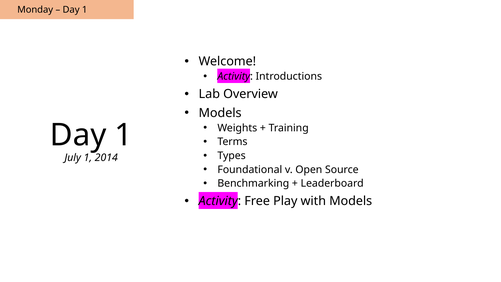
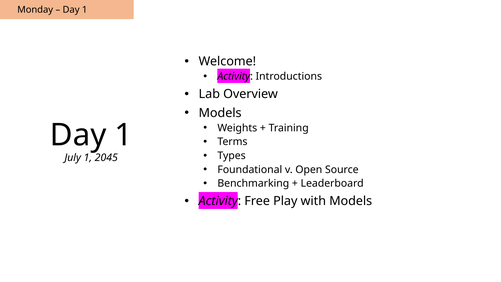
2014: 2014 -> 2045
